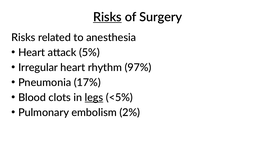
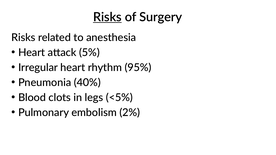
97%: 97% -> 95%
17%: 17% -> 40%
legs underline: present -> none
